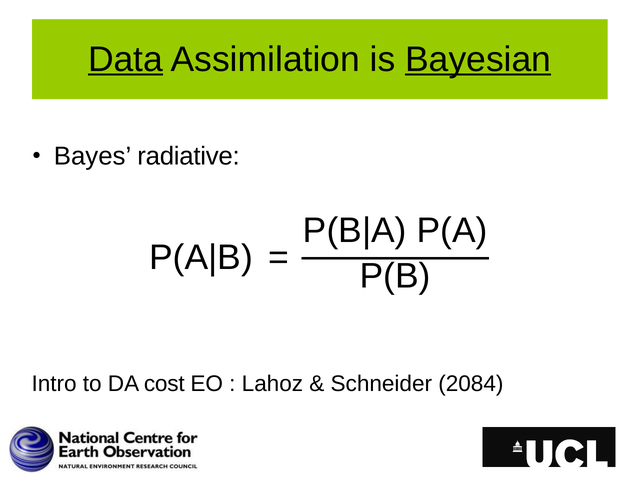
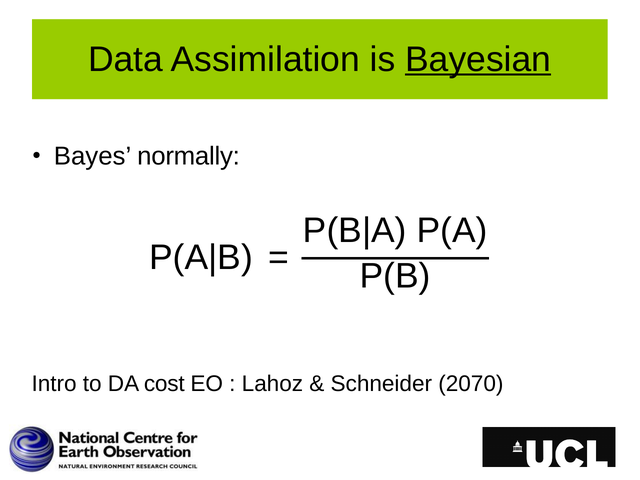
Data underline: present -> none
radiative: radiative -> normally
2084: 2084 -> 2070
